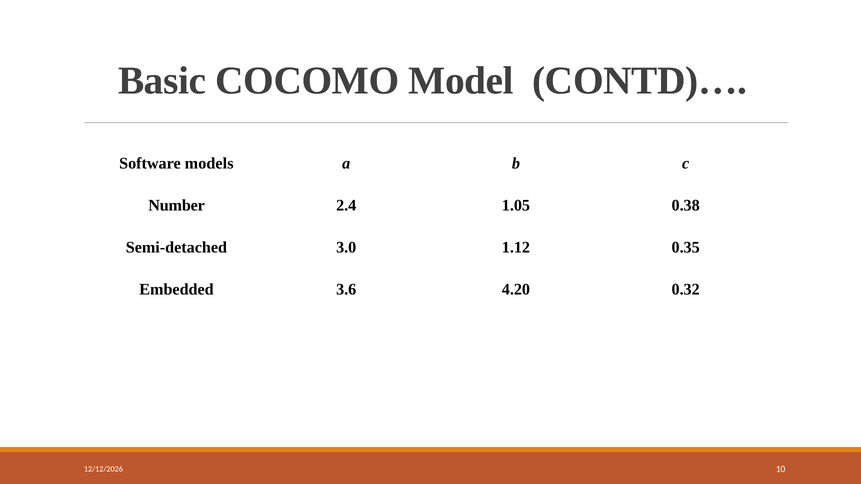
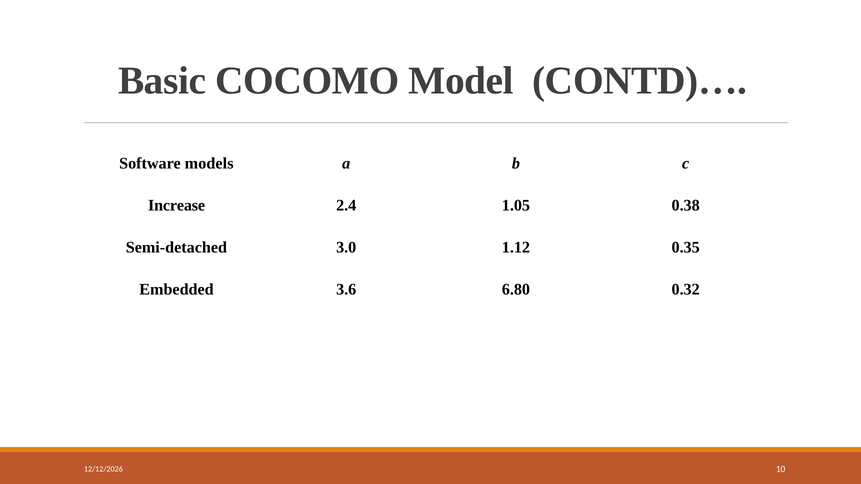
Number: Number -> Increase
4.20: 4.20 -> 6.80
